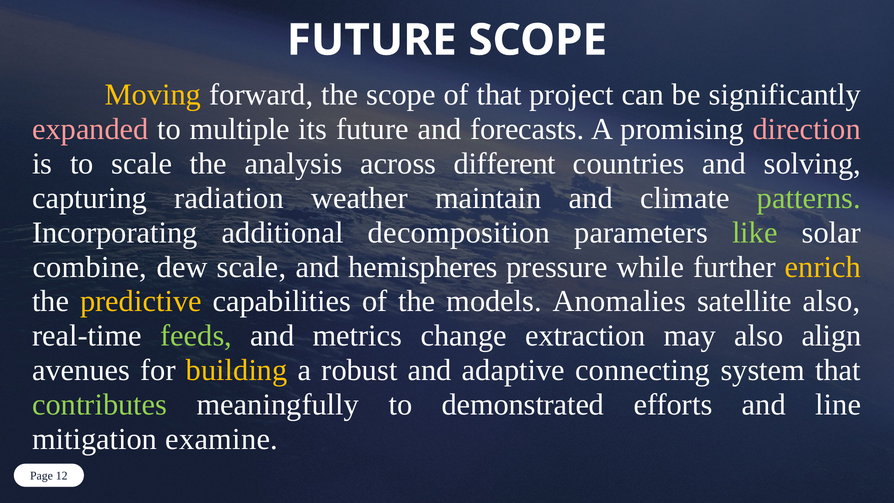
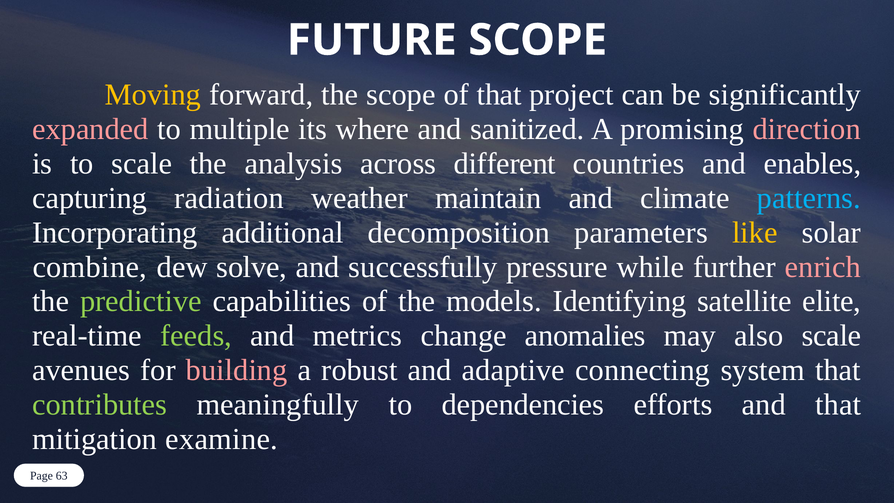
its future: future -> where
forecasts: forecasts -> sanitized
solving: solving -> enables
patterns colour: light green -> light blue
like colour: light green -> yellow
dew scale: scale -> solve
hemispheres: hemispheres -> successfully
enrich colour: yellow -> pink
predictive colour: yellow -> light green
Anomalies: Anomalies -> Identifying
satellite also: also -> elite
extraction: extraction -> anomalies
also align: align -> scale
building colour: yellow -> pink
demonstrated: demonstrated -> dependencies
and line: line -> that
12: 12 -> 63
